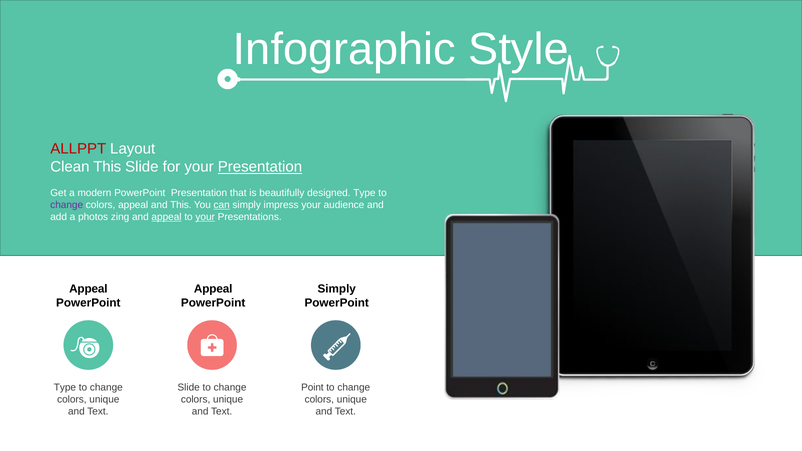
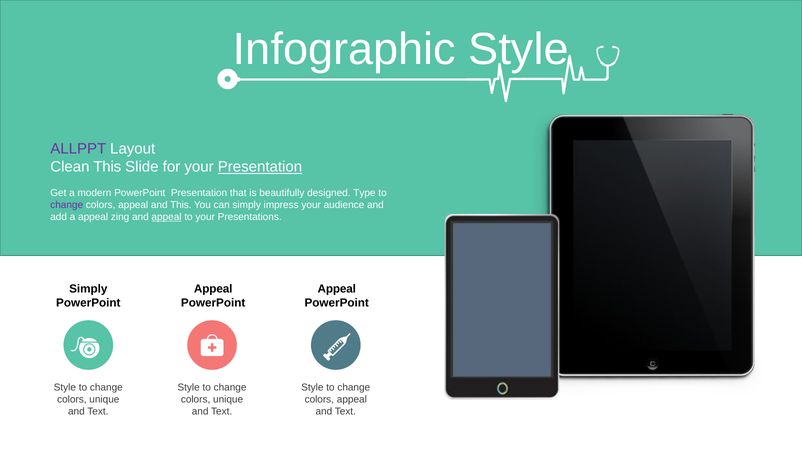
ALLPPT colour: red -> purple
can underline: present -> none
a photos: photos -> appeal
your at (205, 217) underline: present -> none
Appeal at (88, 289): Appeal -> Simply
Simply at (337, 289): Simply -> Appeal
Type at (65, 388): Type -> Style
Slide at (189, 388): Slide -> Style
Point at (312, 388): Point -> Style
unique at (352, 400): unique -> appeal
